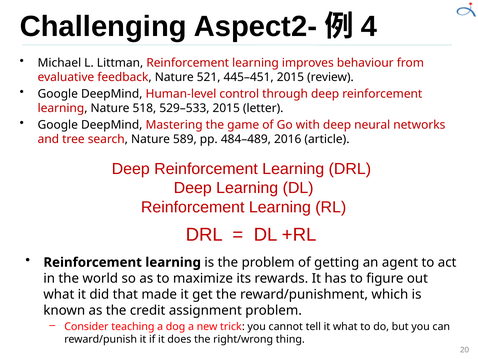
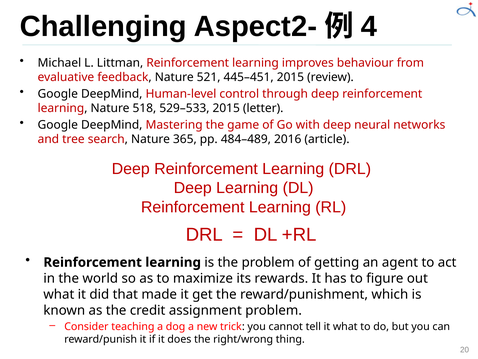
589: 589 -> 365
